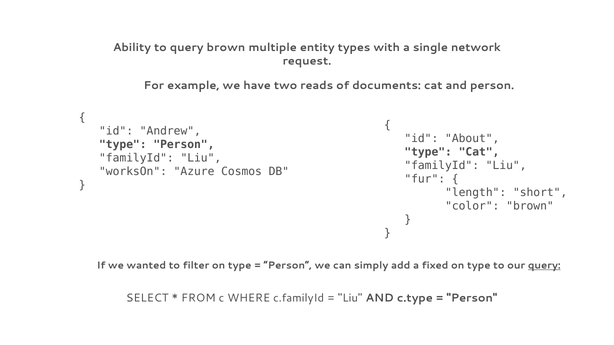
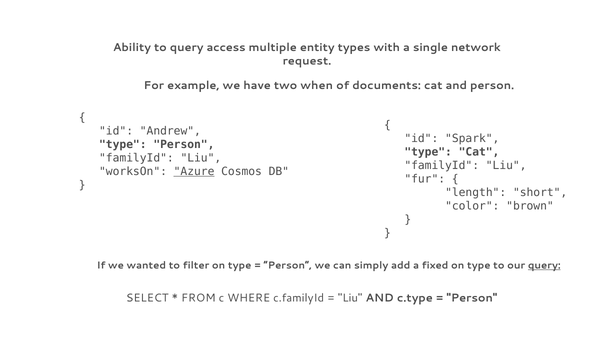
query brown: brown -> access
reads: reads -> when
About: About -> Spark
Azure underline: none -> present
